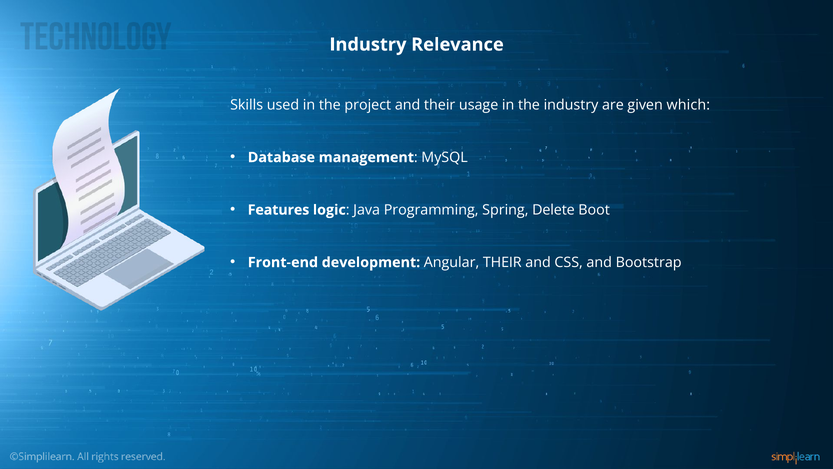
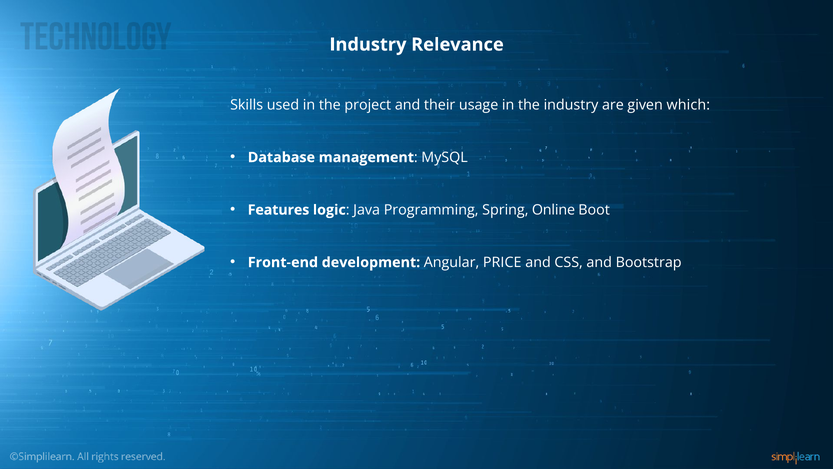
Delete: Delete -> Online
Angular THEIR: THEIR -> PRICE
